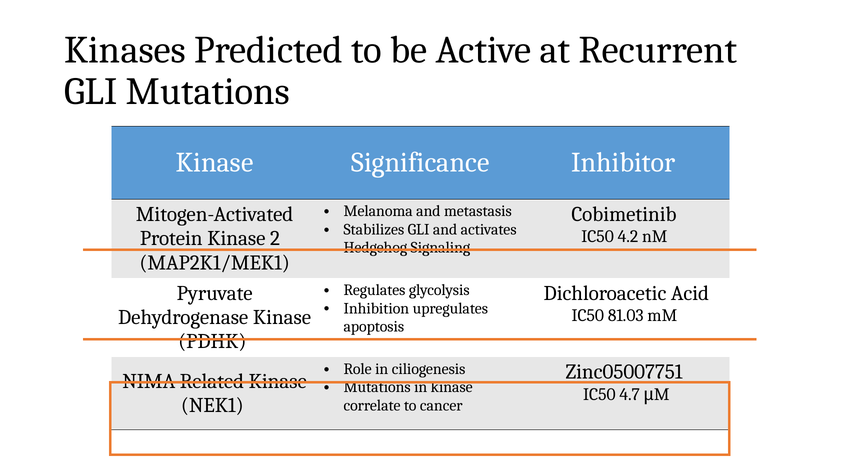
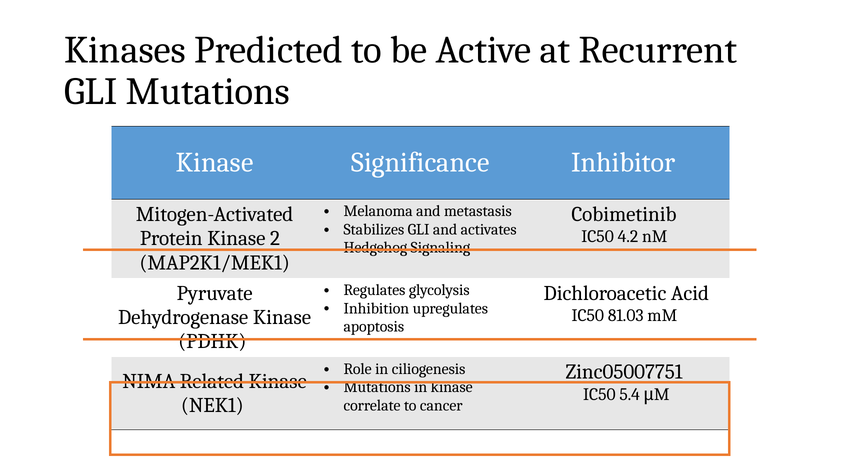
4.7: 4.7 -> 5.4
